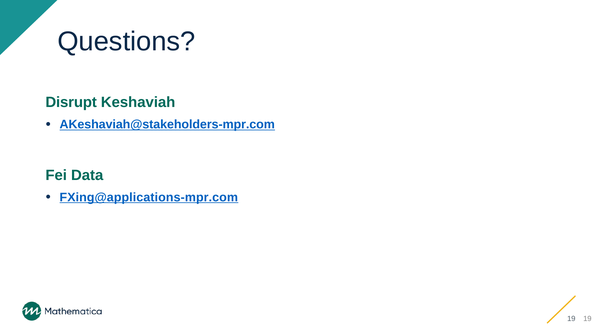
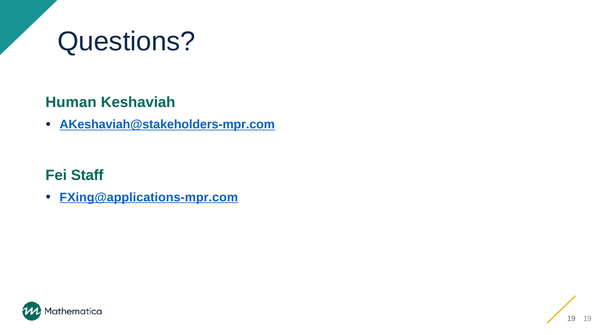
Disrupt: Disrupt -> Human
Data: Data -> Staff
